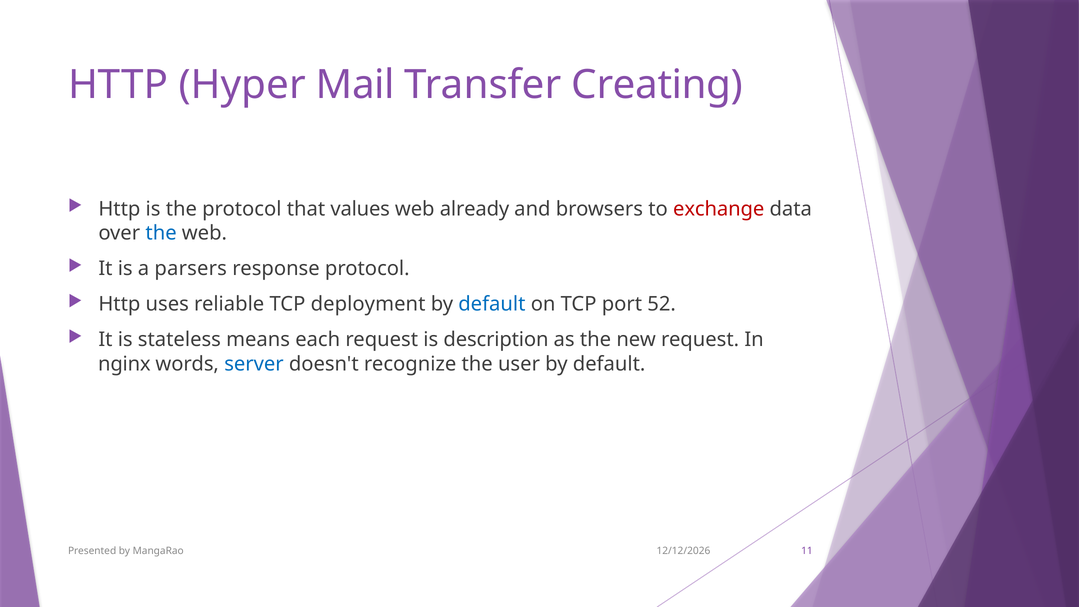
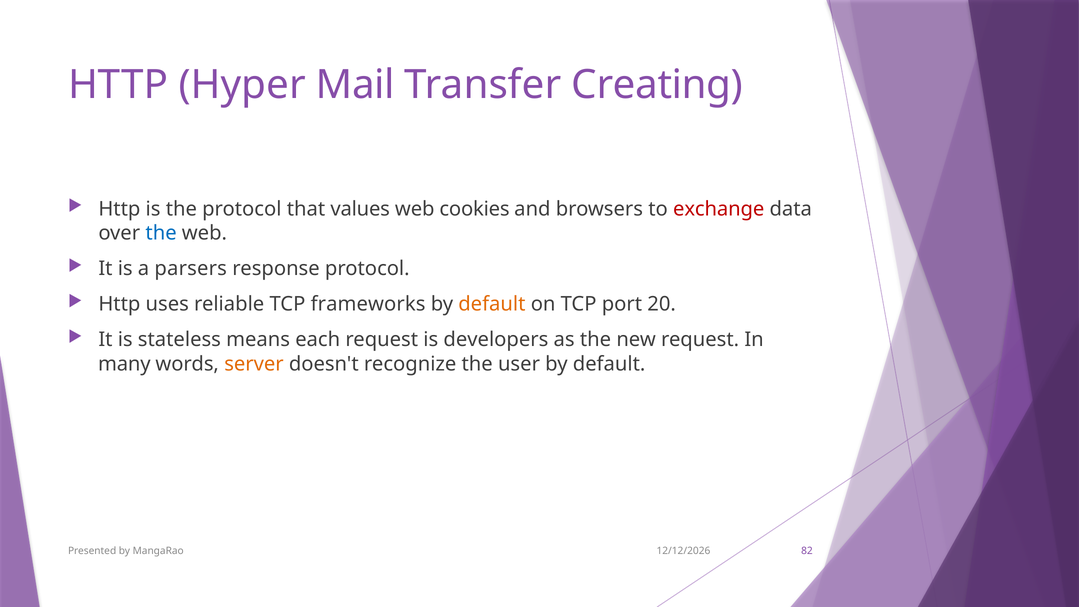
already: already -> cookies
deployment: deployment -> frameworks
default at (492, 304) colour: blue -> orange
52: 52 -> 20
description: description -> developers
nginx: nginx -> many
server colour: blue -> orange
11: 11 -> 82
